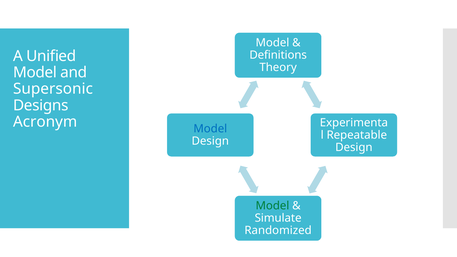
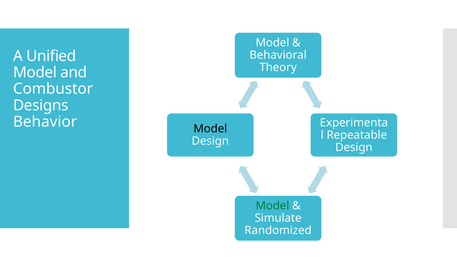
Definitions: Definitions -> Behavioral
Supersonic: Supersonic -> Combustor
Acronym: Acronym -> Behavior
Model at (210, 129) colour: blue -> black
